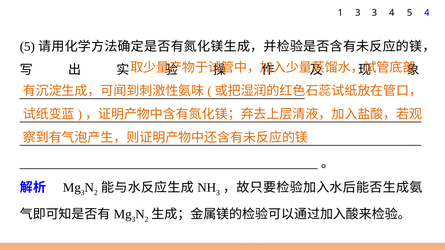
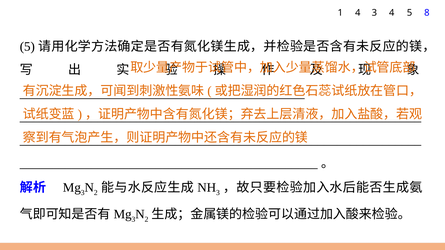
1 3: 3 -> 4
5 4: 4 -> 8
